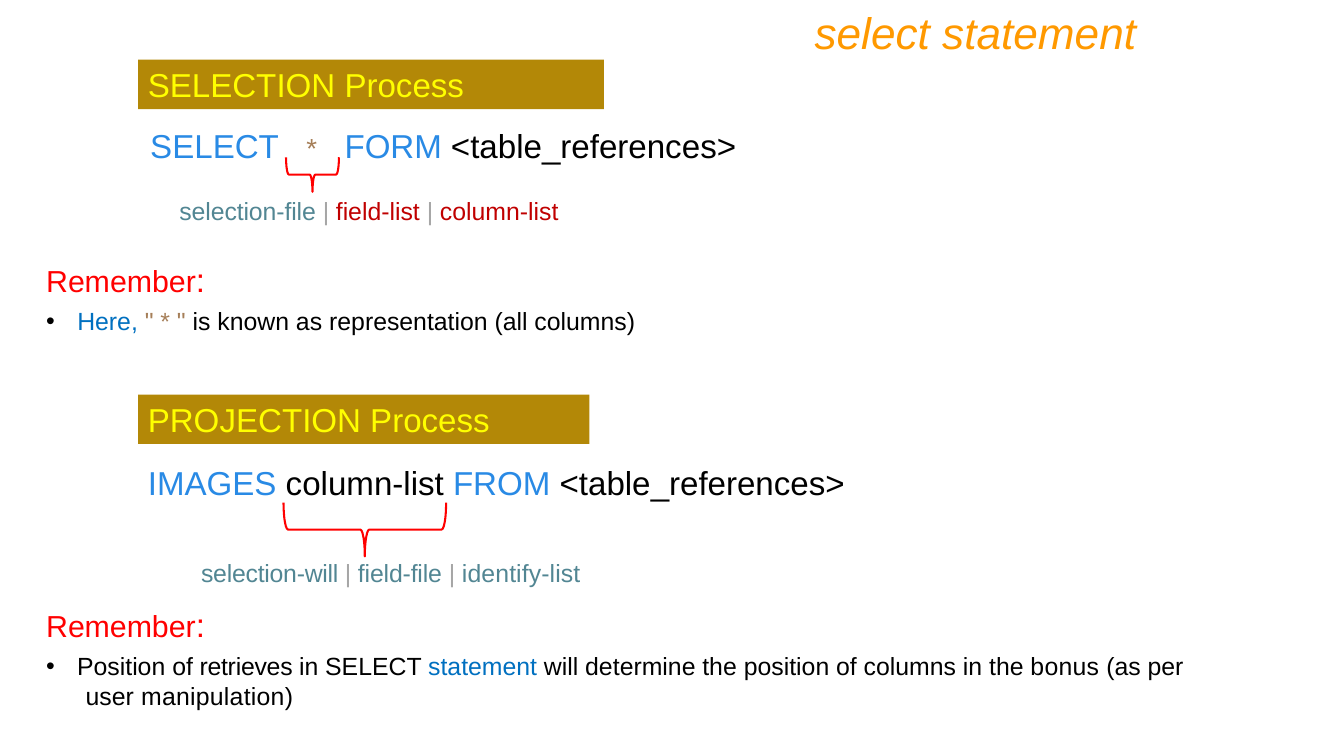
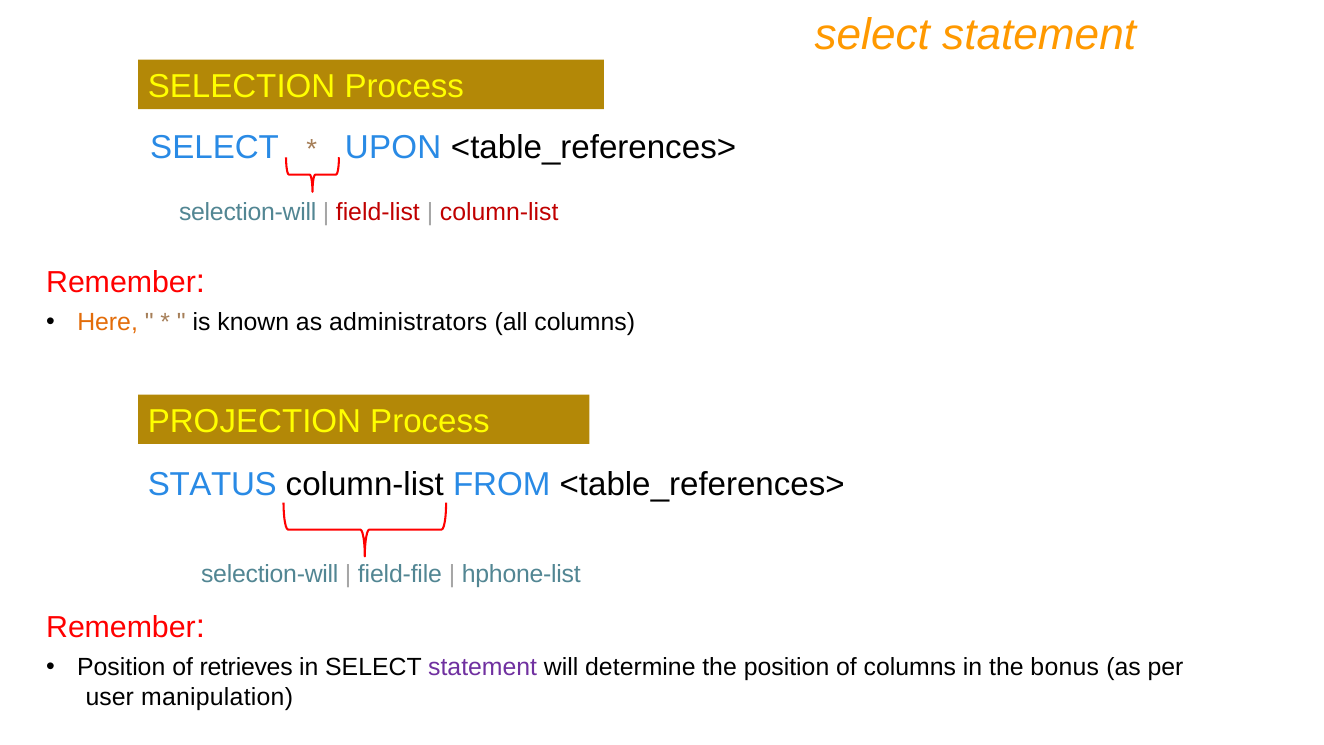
FORM: FORM -> UPON
selection-file at (248, 212): selection-file -> selection-will
Here colour: blue -> orange
representation: representation -> administrators
IMAGES: IMAGES -> STATUS
identify-list: identify-list -> hphone-list
statement at (483, 667) colour: blue -> purple
